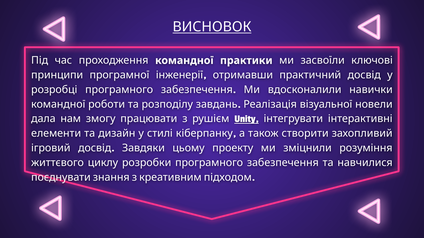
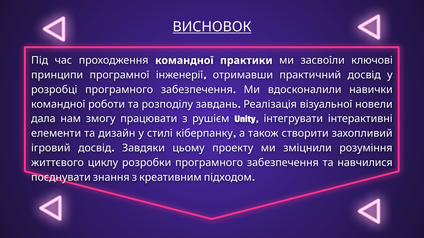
Unity underline: present -> none
